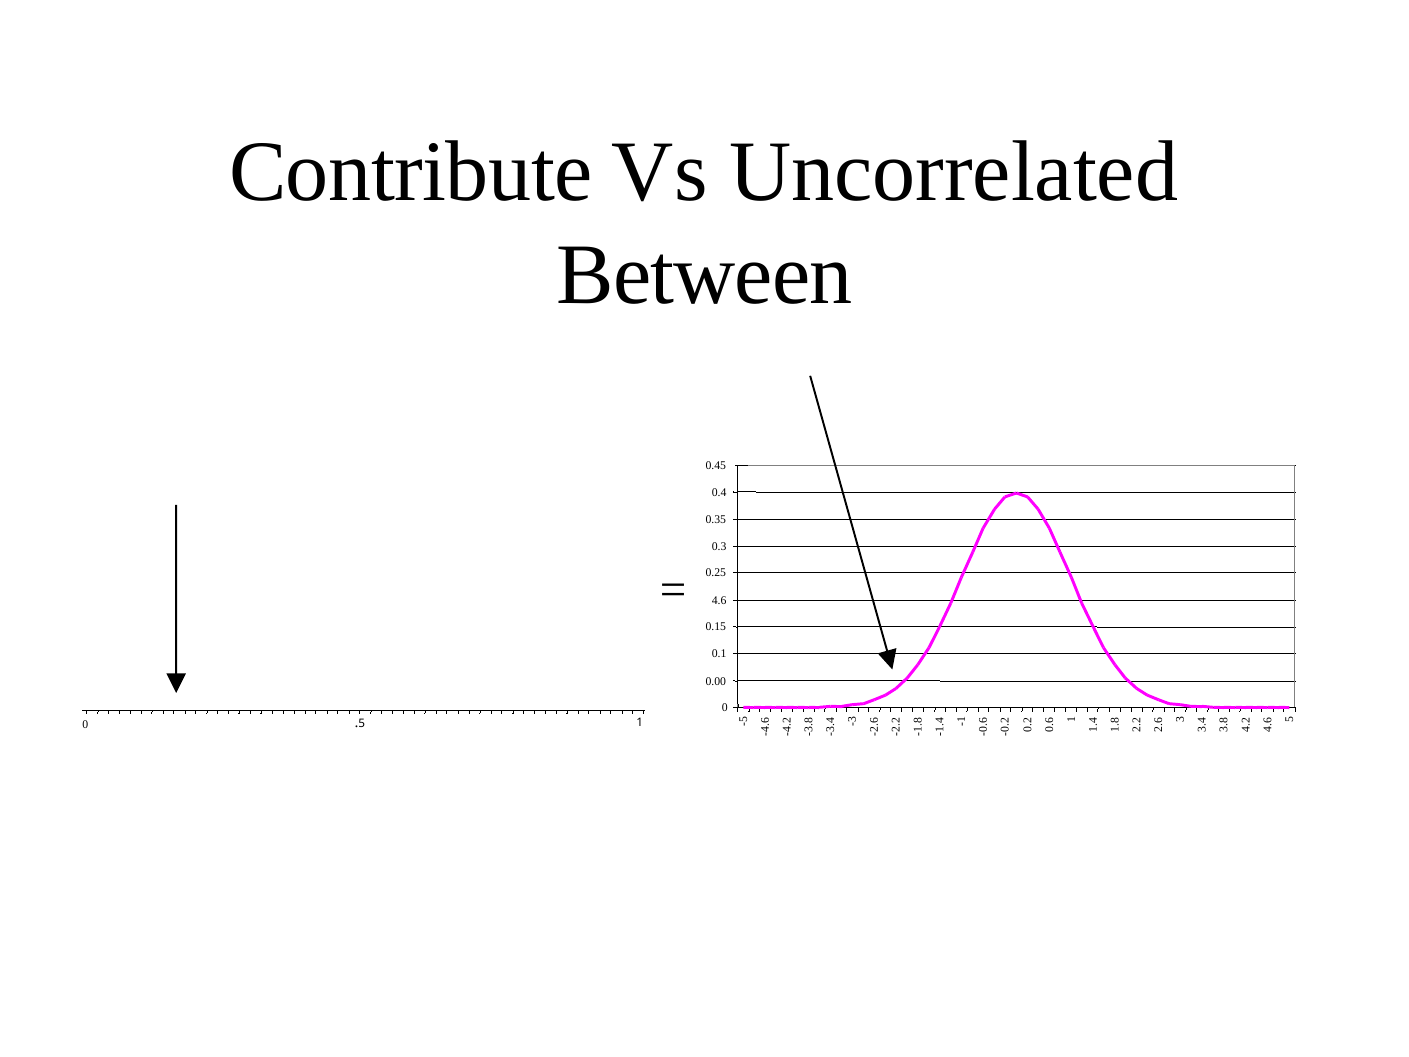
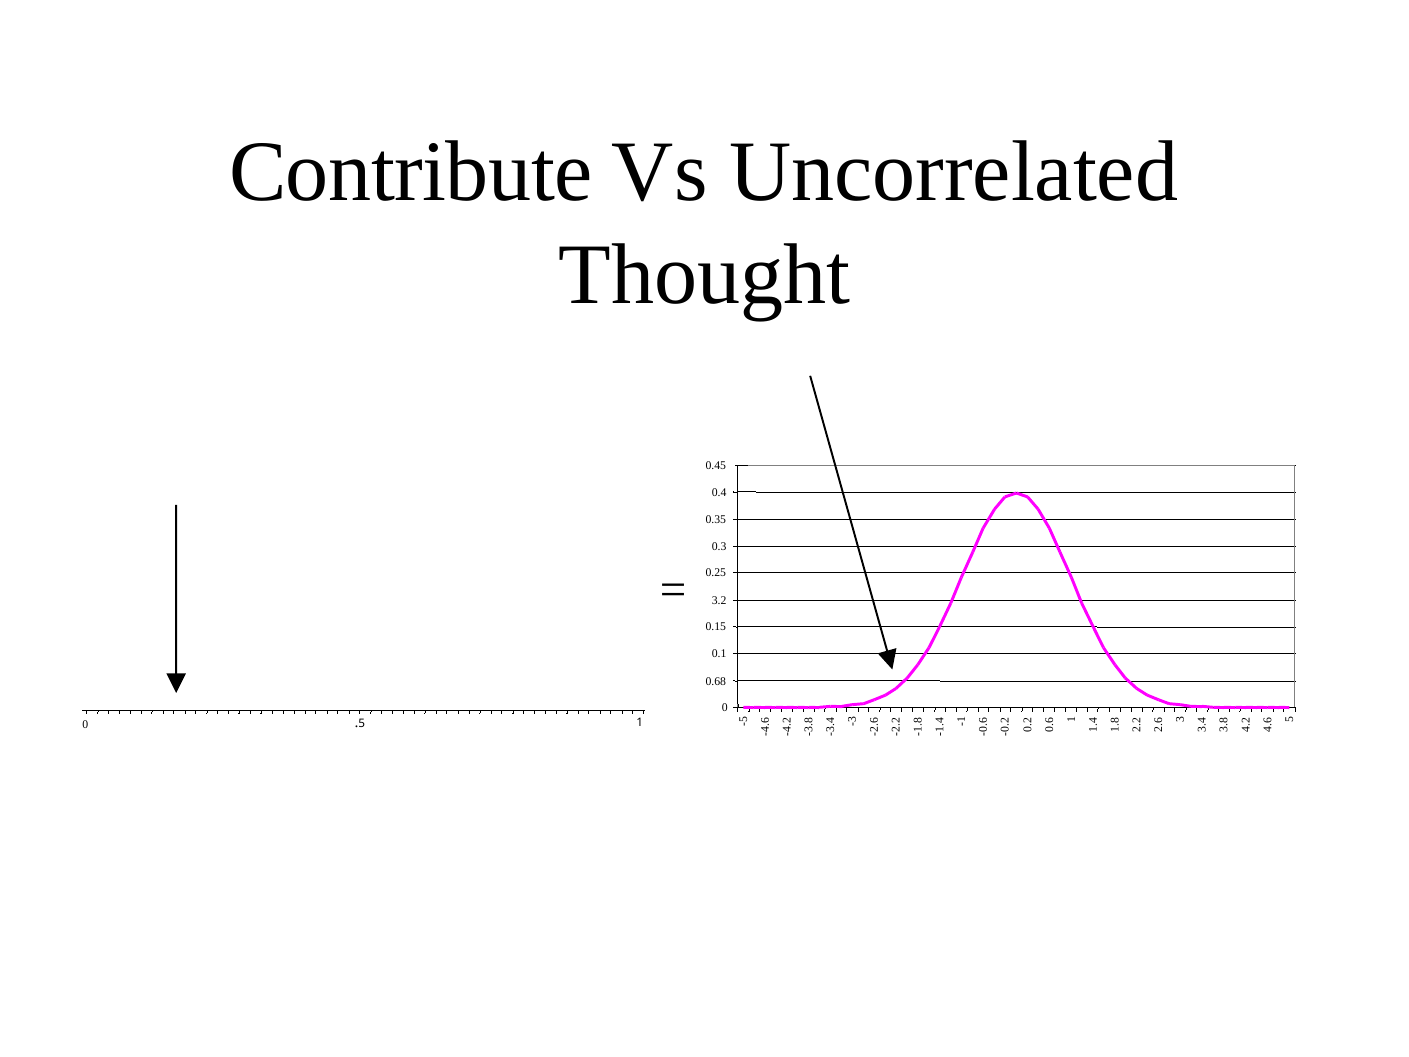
Between: Between -> Thought
4.6: 4.6 -> 3.2
0.00: 0.00 -> 0.68
